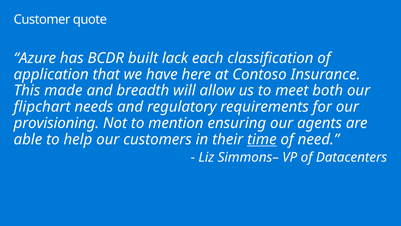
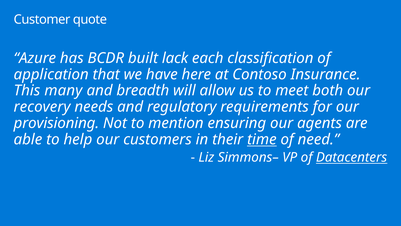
made: made -> many
flipchart: flipchart -> recovery
Datacenters underline: none -> present
